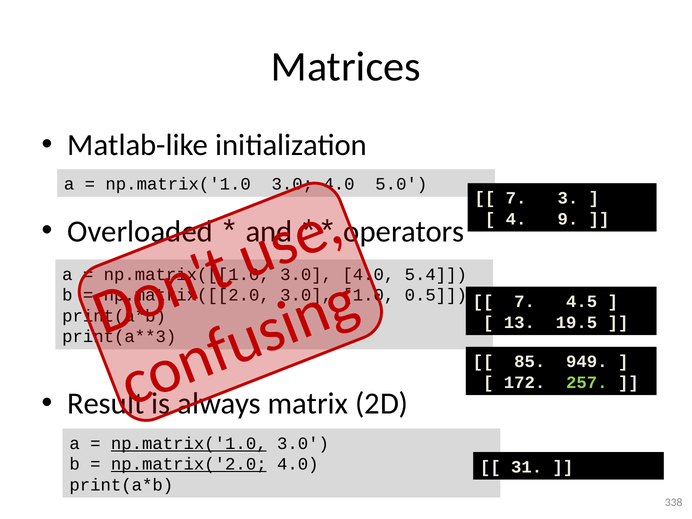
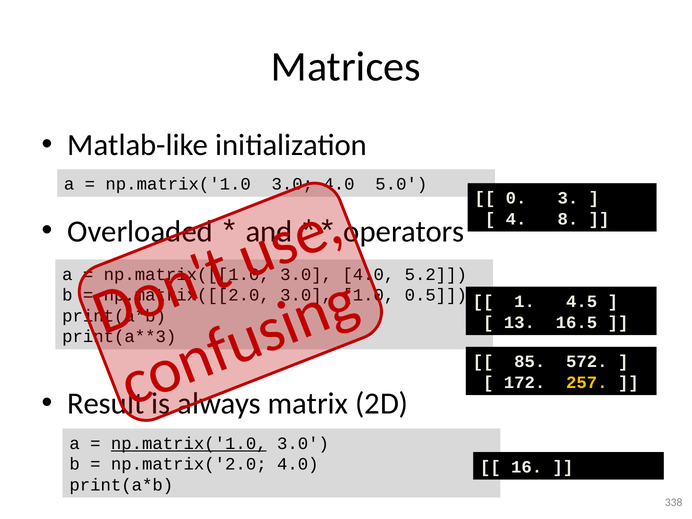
7 at (516, 198): 7 -> 0
9: 9 -> 8
5.4: 5.4 -> 5.2
7 at (525, 302): 7 -> 1
19.5: 19.5 -> 16.5
949: 949 -> 572
257 colour: light green -> yellow
np.matrix('2.0 underline: present -> none
31: 31 -> 16
